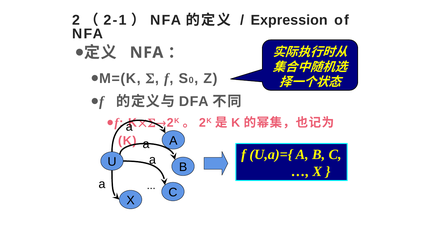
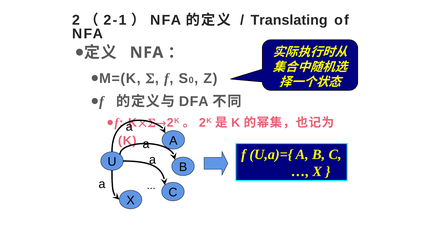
Expression: Expression -> Translating
